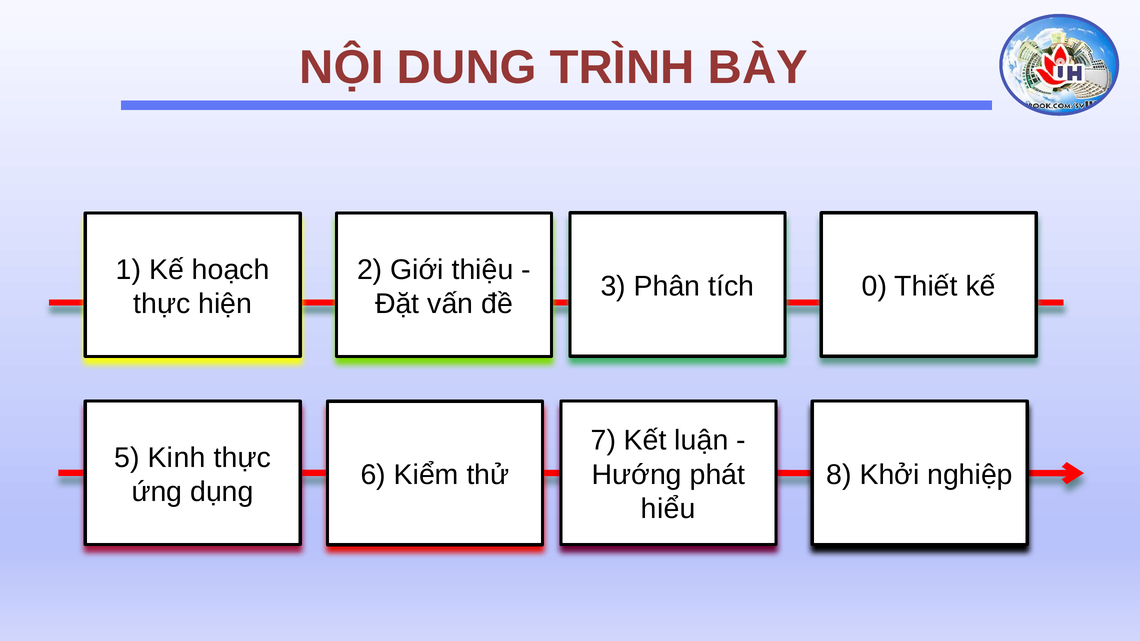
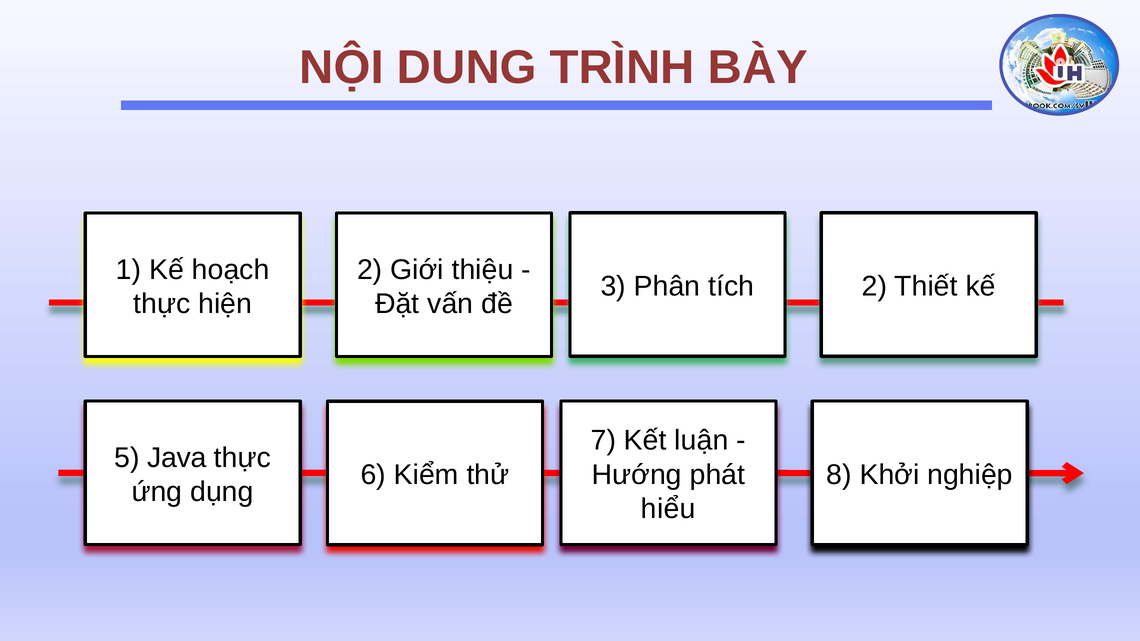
tích 0: 0 -> 2
Kinh: Kinh -> Java
